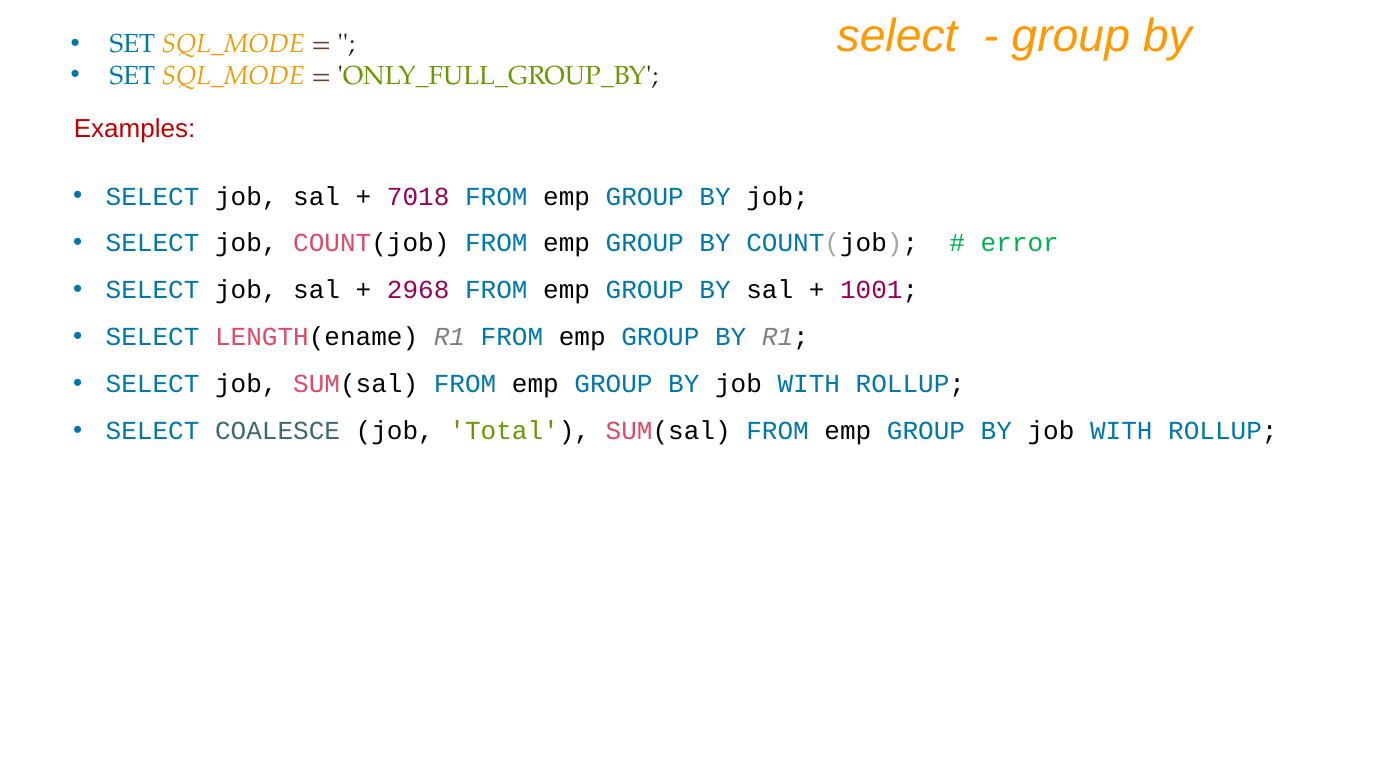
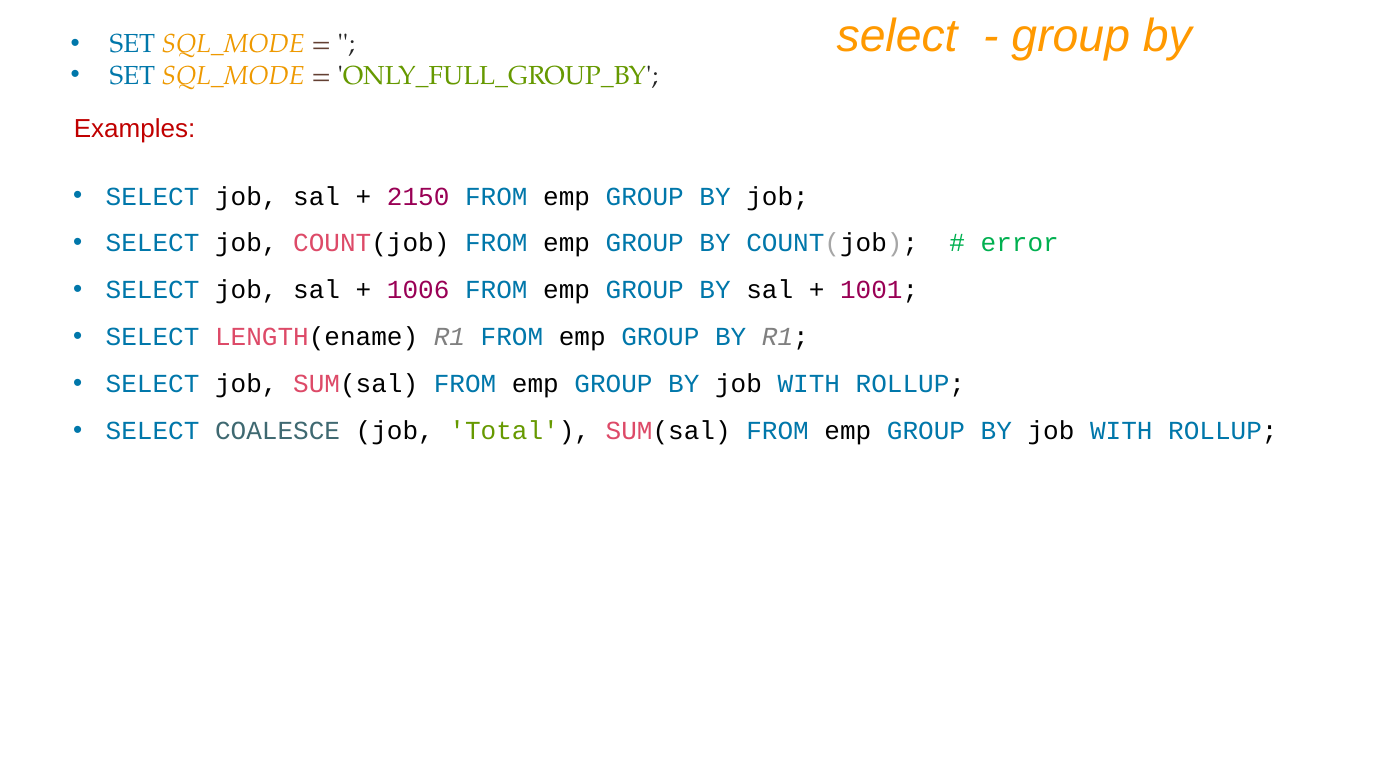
7018: 7018 -> 2150
2968: 2968 -> 1006
